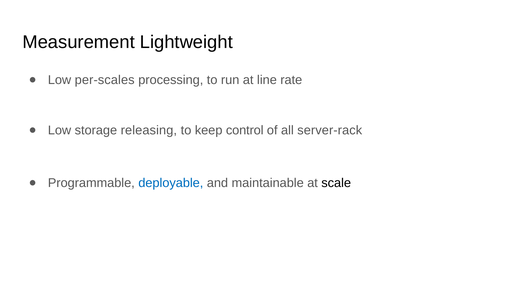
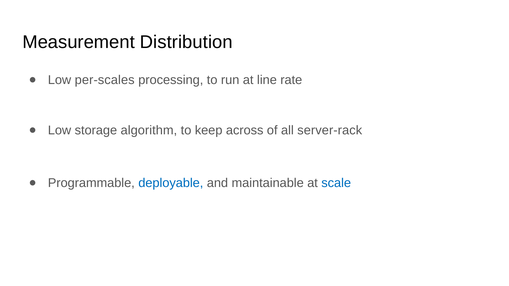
Lightweight: Lightweight -> Distribution
releasing: releasing -> algorithm
control: control -> across
scale colour: black -> blue
